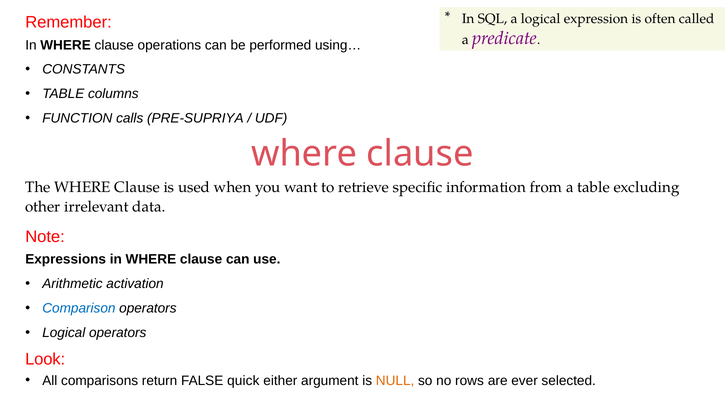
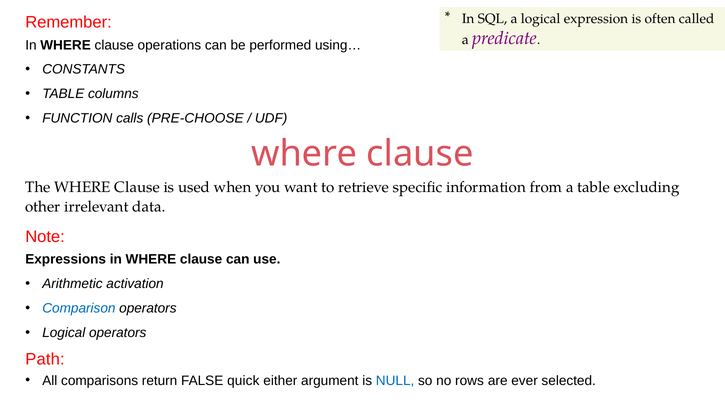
PRE-SUPRIYA: PRE-SUPRIYA -> PRE-CHOOSE
Look: Look -> Path
NULL colour: orange -> blue
